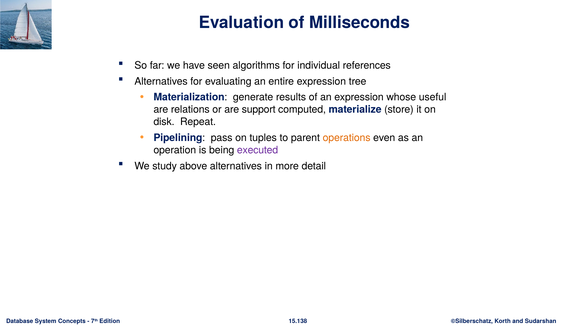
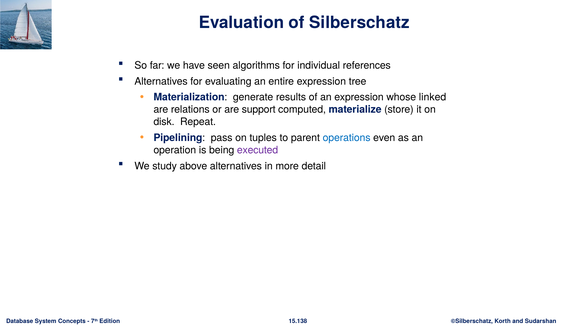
Milliseconds: Milliseconds -> Silberschatz
useful: useful -> linked
operations colour: orange -> blue
